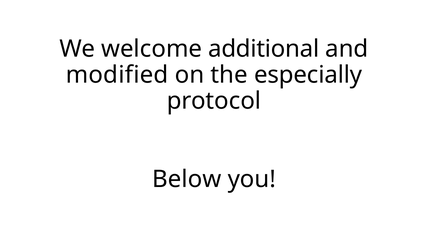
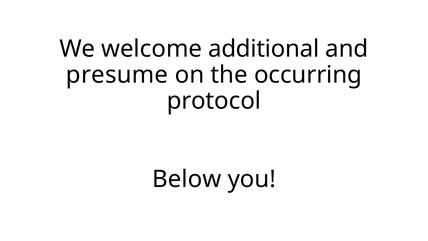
modified: modified -> presume
especially: especially -> occurring
